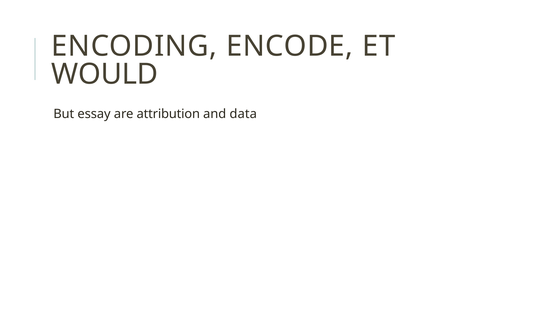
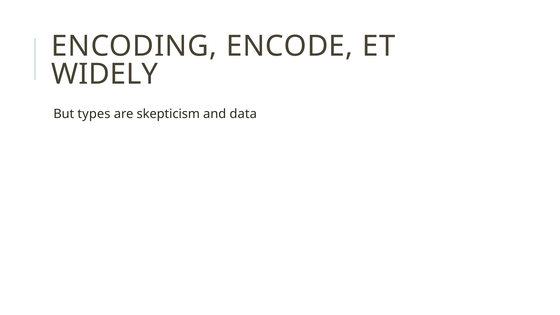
WOULD: WOULD -> WIDELY
essay: essay -> types
attribution: attribution -> skepticism
